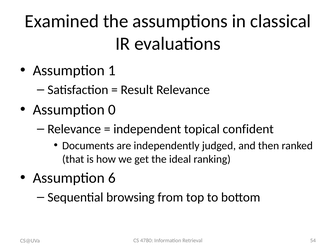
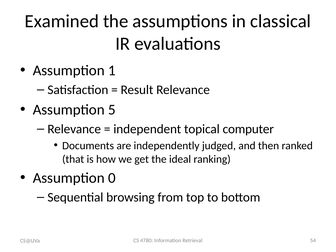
0: 0 -> 5
confident: confident -> computer
6: 6 -> 0
